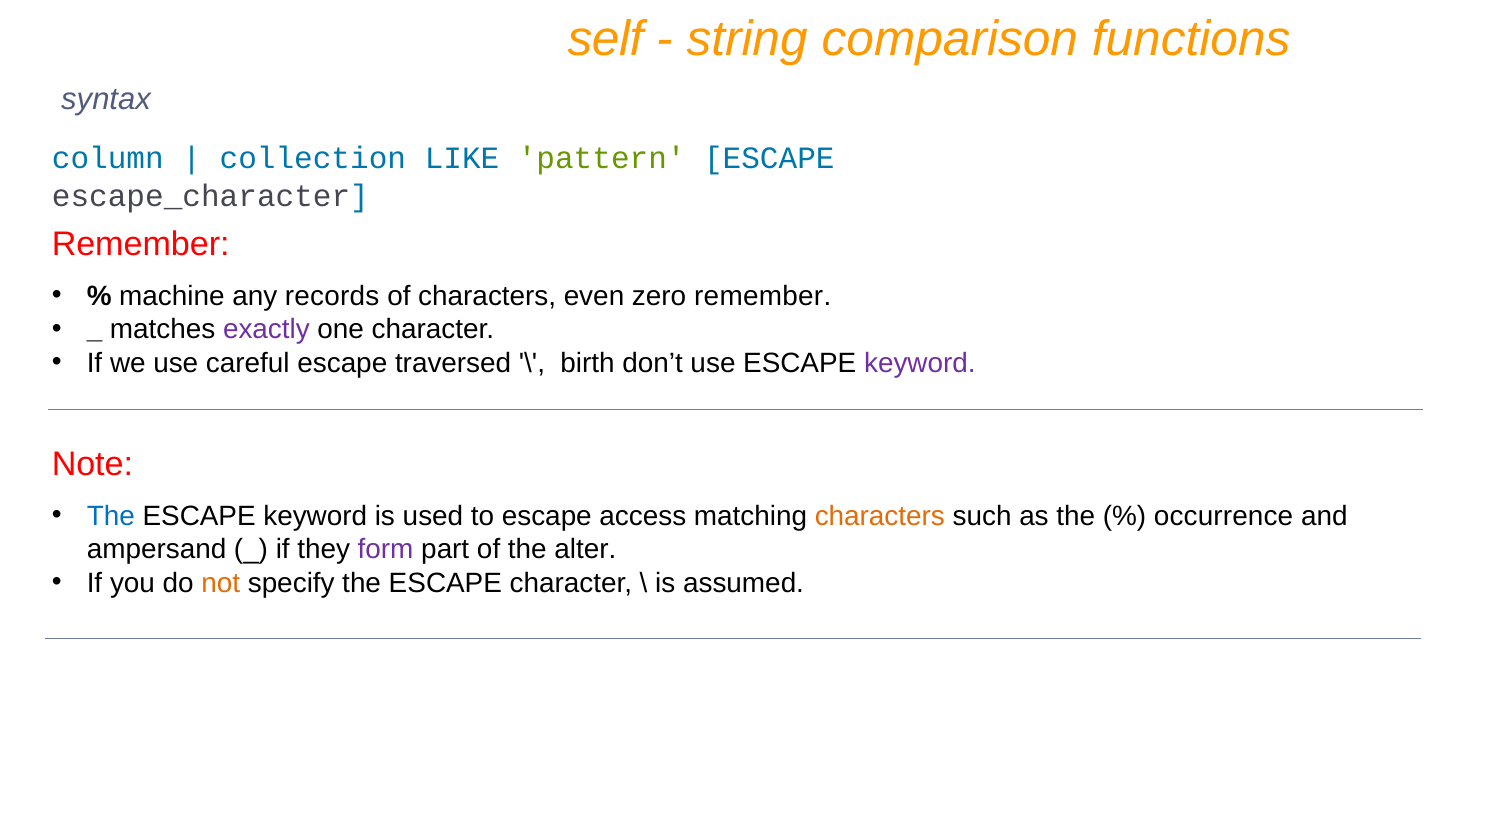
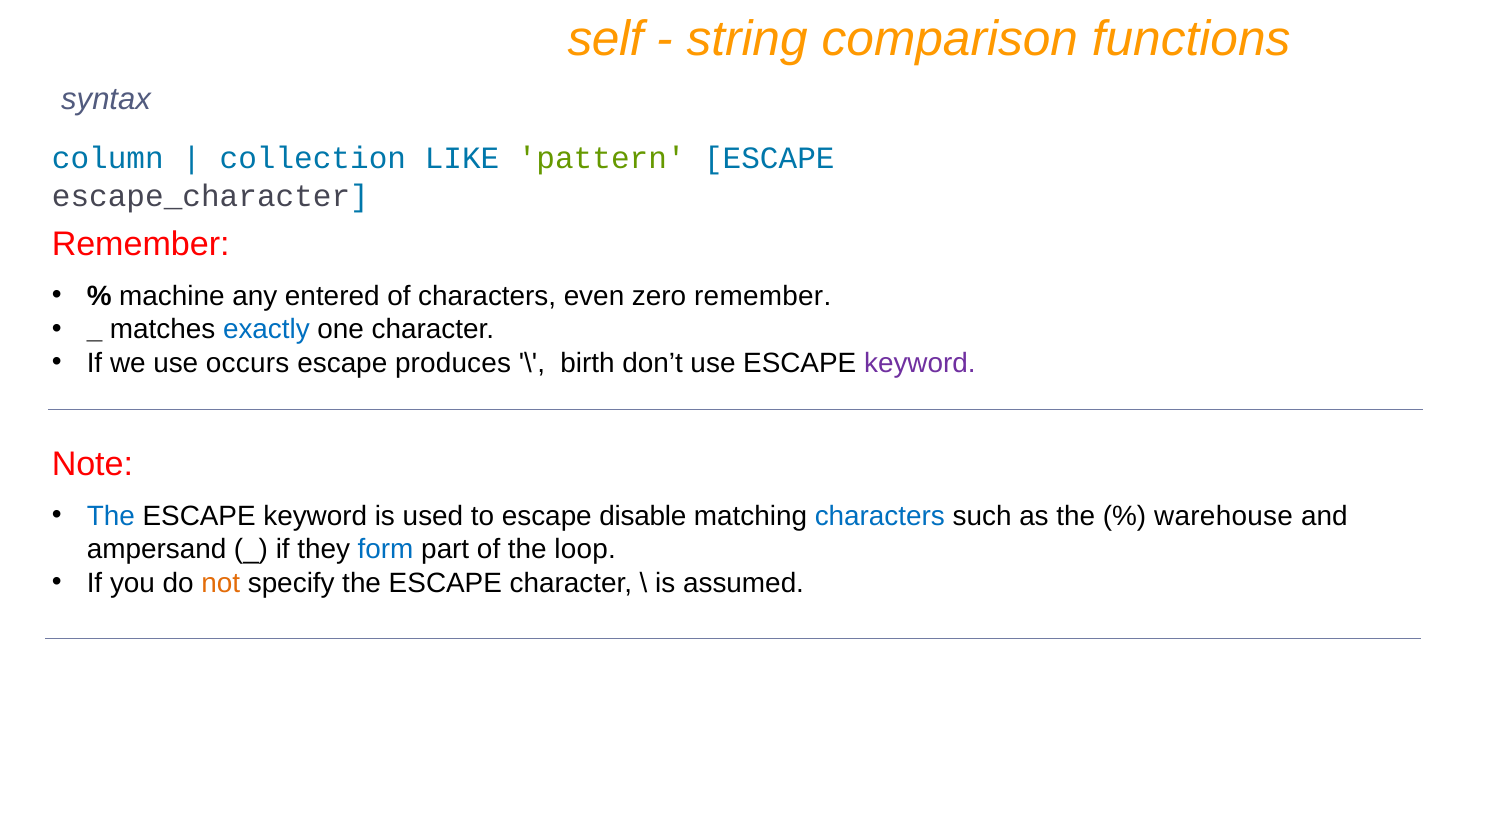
records: records -> entered
exactly colour: purple -> blue
careful: careful -> occurs
traversed: traversed -> produces
access: access -> disable
characters at (880, 516) colour: orange -> blue
occurrence: occurrence -> warehouse
form colour: purple -> blue
alter: alter -> loop
